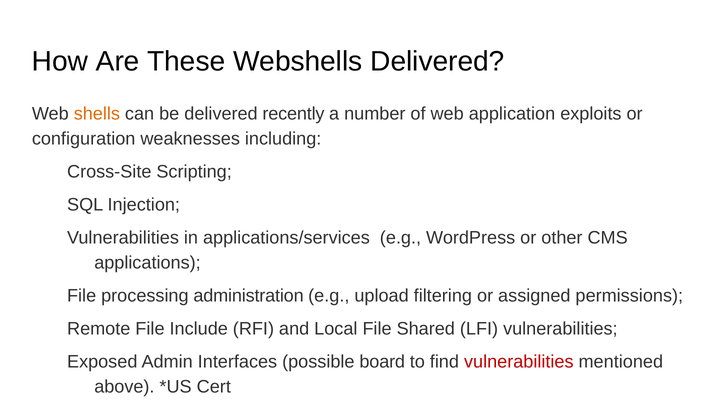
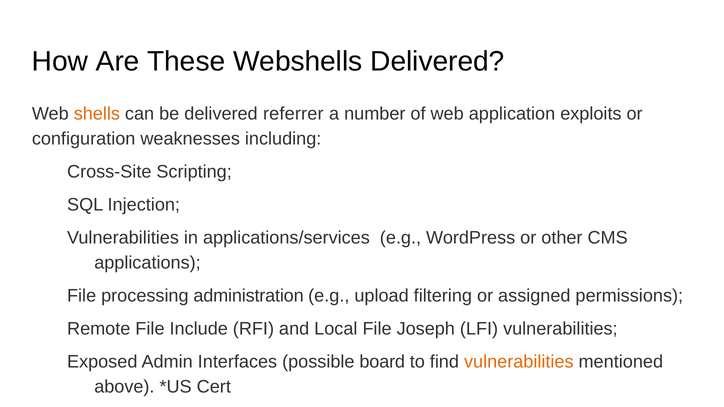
recently: recently -> referrer
Shared: Shared -> Joseph
vulnerabilities at (519, 362) colour: red -> orange
